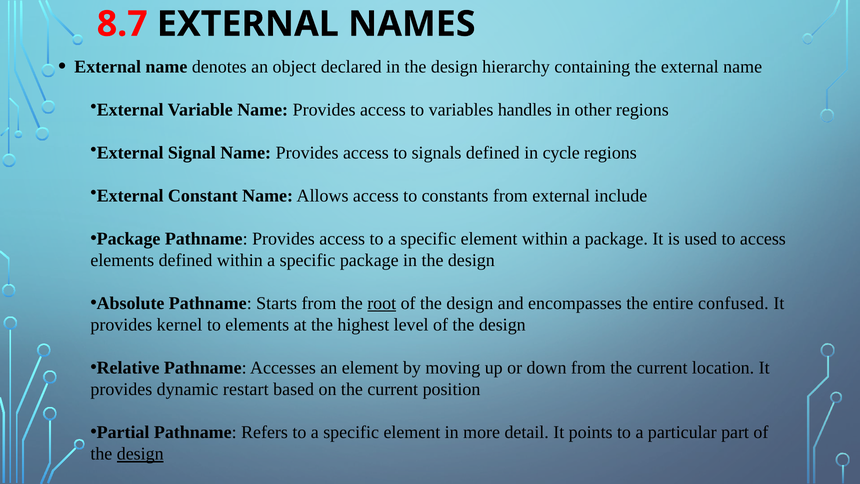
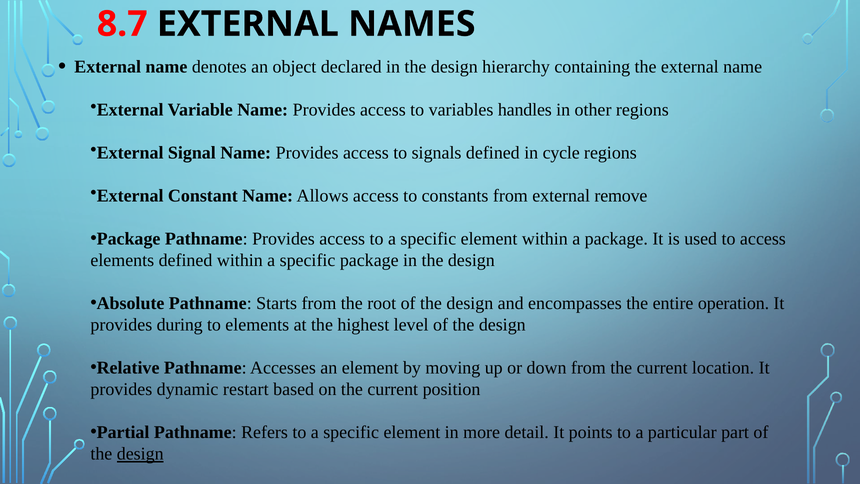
include: include -> remove
root underline: present -> none
confused: confused -> operation
kernel: kernel -> during
